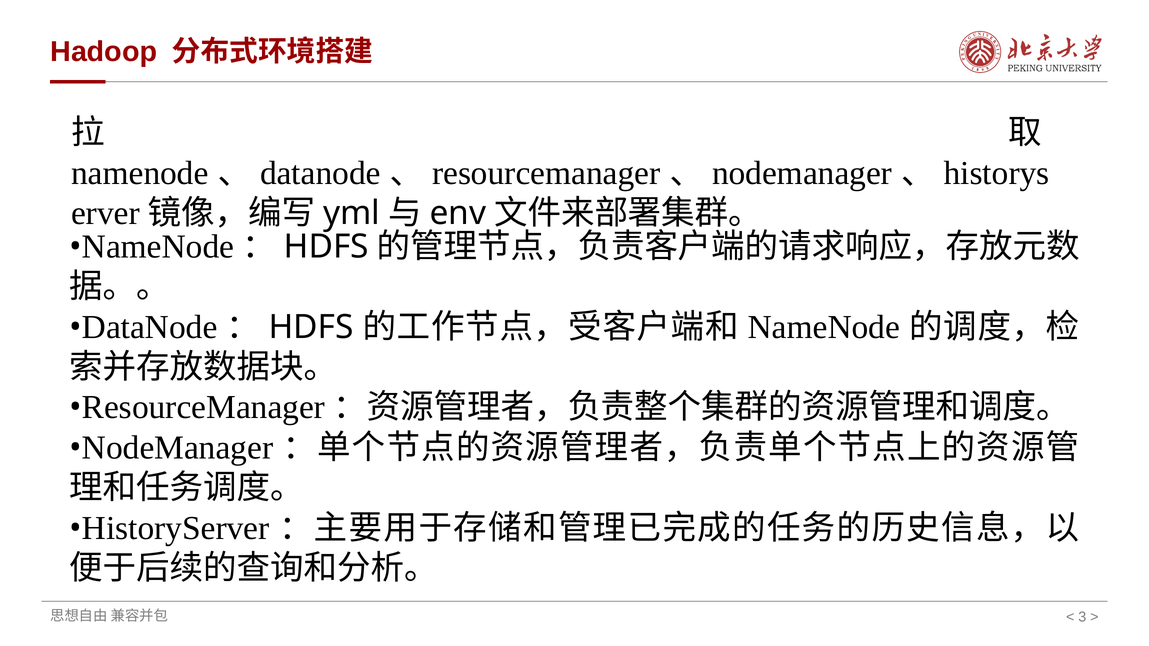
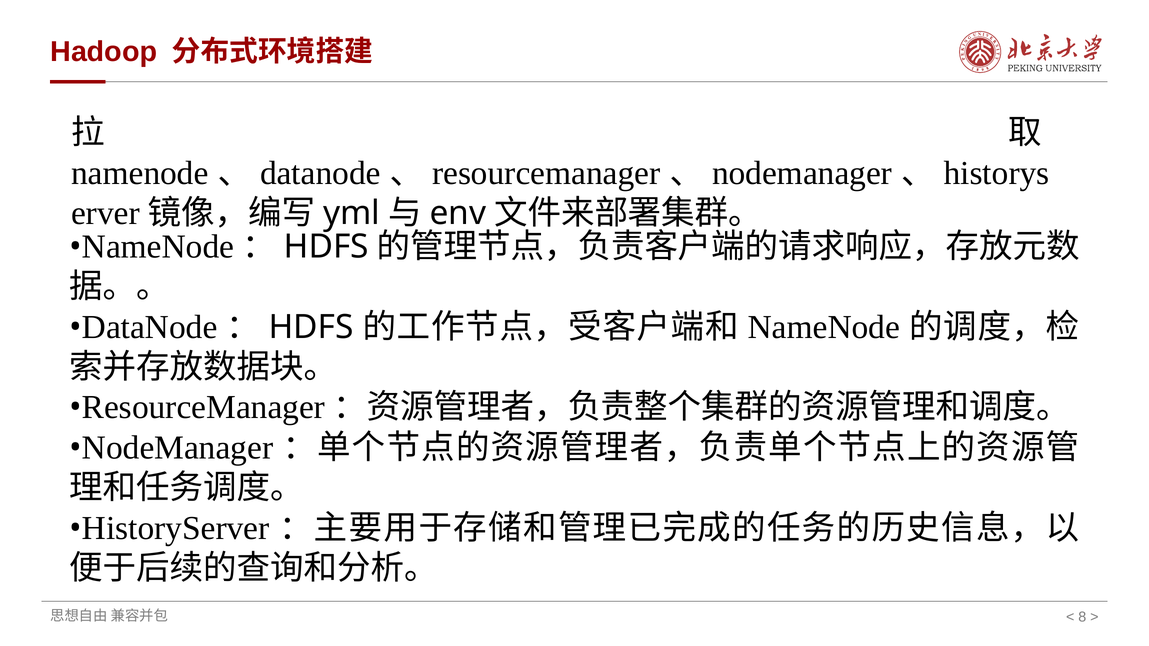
3: 3 -> 8
